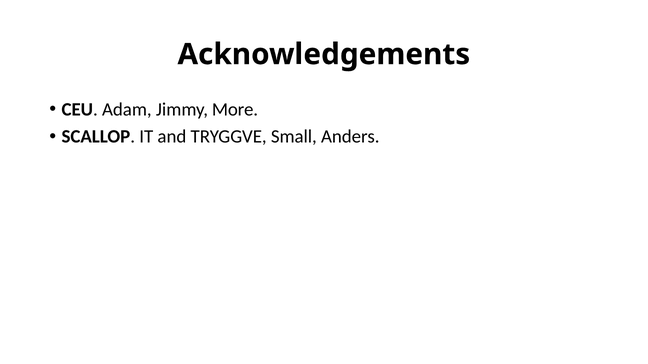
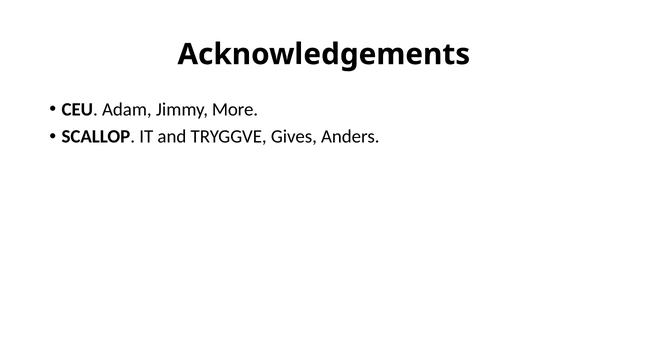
Small: Small -> Gives
